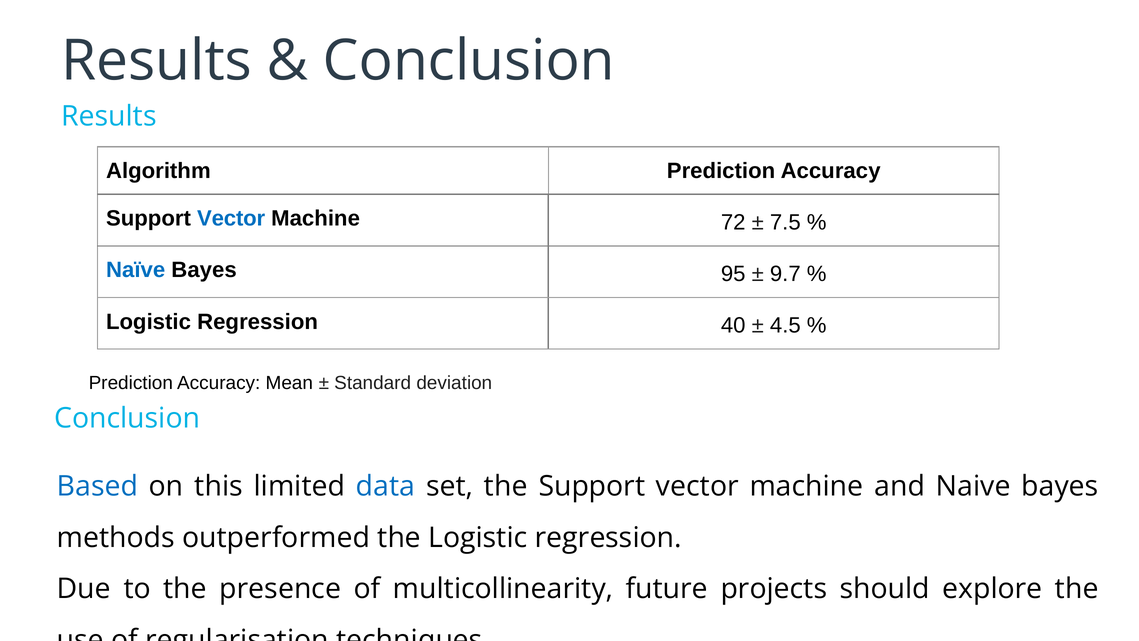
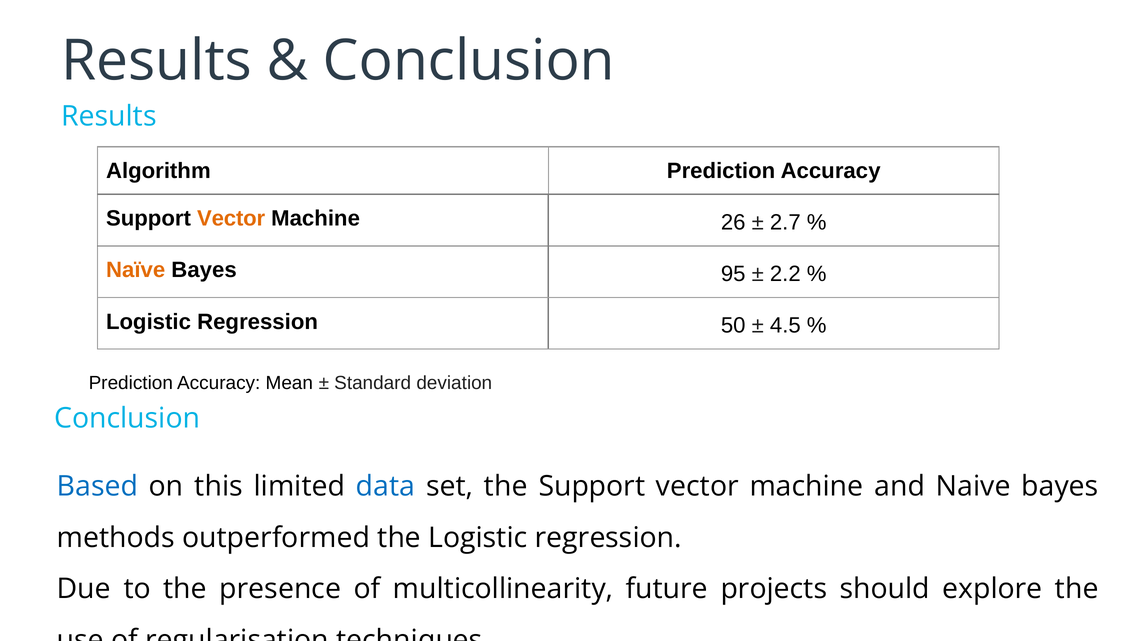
Vector at (231, 218) colour: blue -> orange
72: 72 -> 26
7.5: 7.5 -> 2.7
Naïve colour: blue -> orange
9.7: 9.7 -> 2.2
40: 40 -> 50
